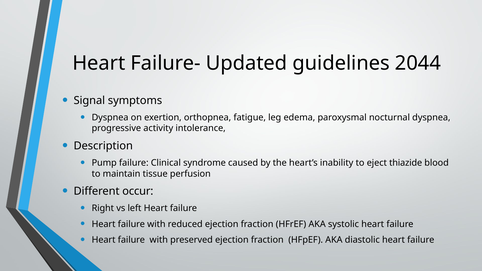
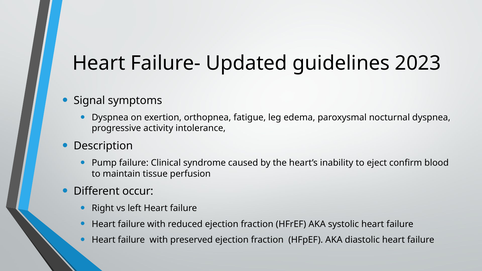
2044: 2044 -> 2023
thiazide: thiazide -> confirm
